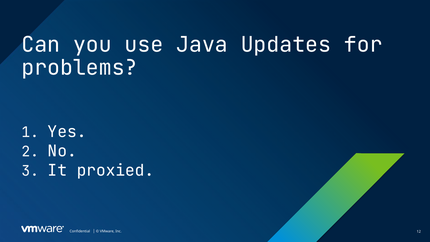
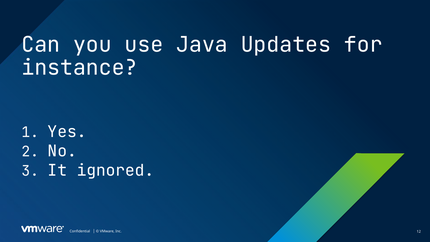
problems: problems -> instance
proxied: proxied -> ignored
